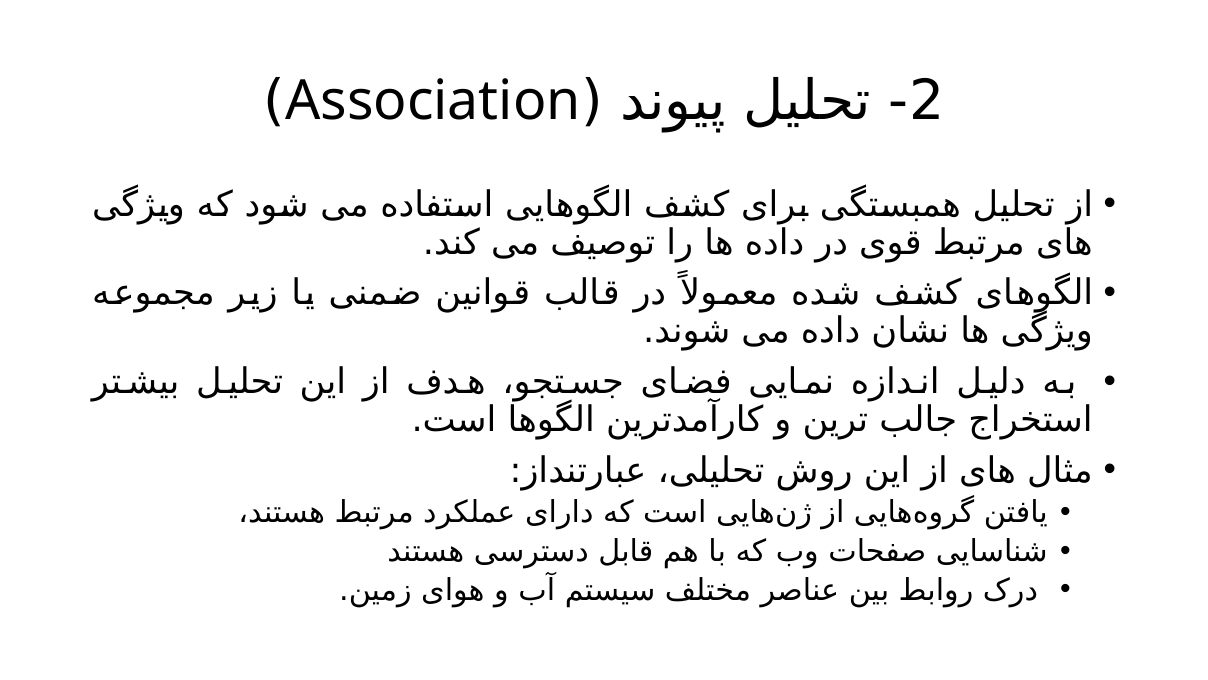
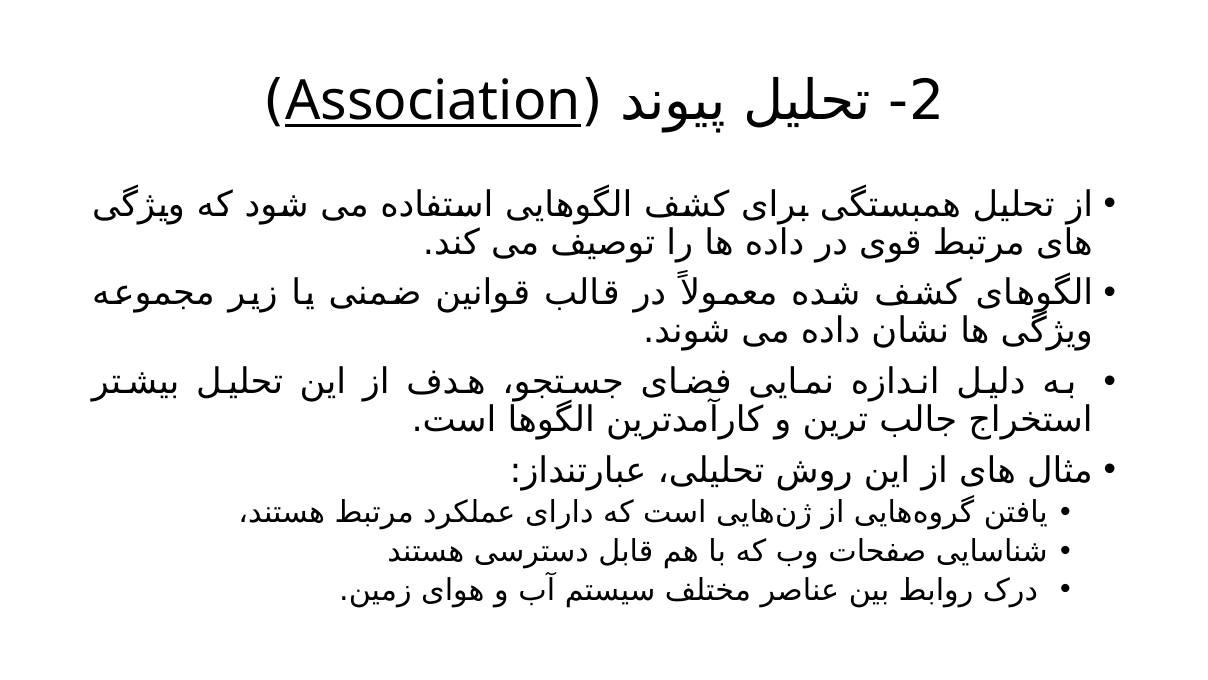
Association underline: none -> present
